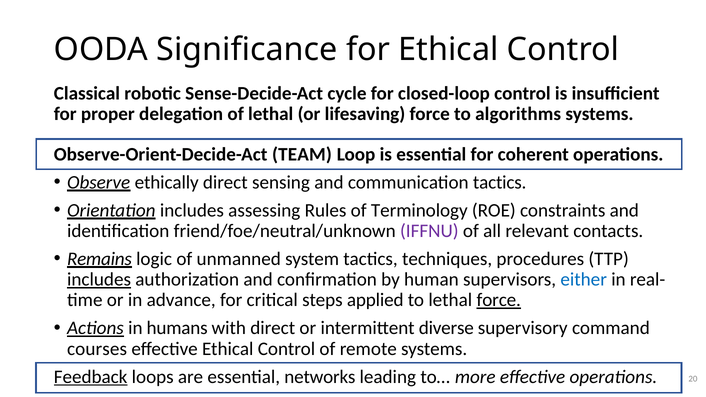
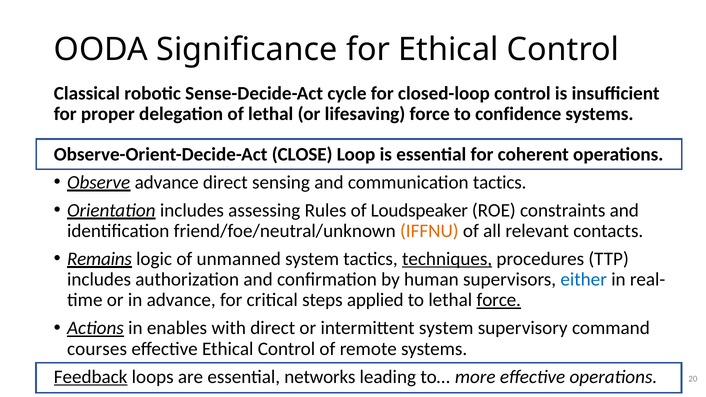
algorithms: algorithms -> confidence
TEAM: TEAM -> CLOSE
Observe ethically: ethically -> advance
Terminology: Terminology -> Loudspeaker
IFFNU colour: purple -> orange
techniques underline: none -> present
includes at (99, 280) underline: present -> none
humans: humans -> enables
intermittent diverse: diverse -> system
